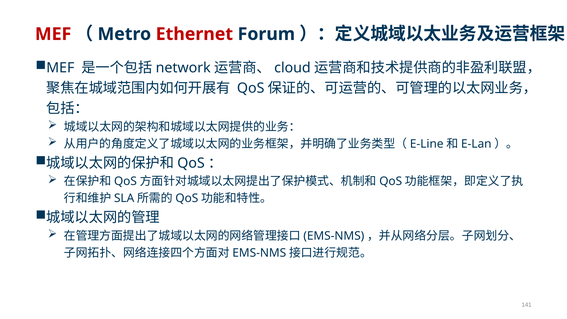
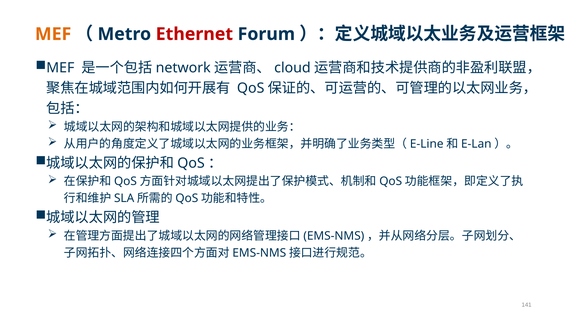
MEF at (53, 34) colour: red -> orange
